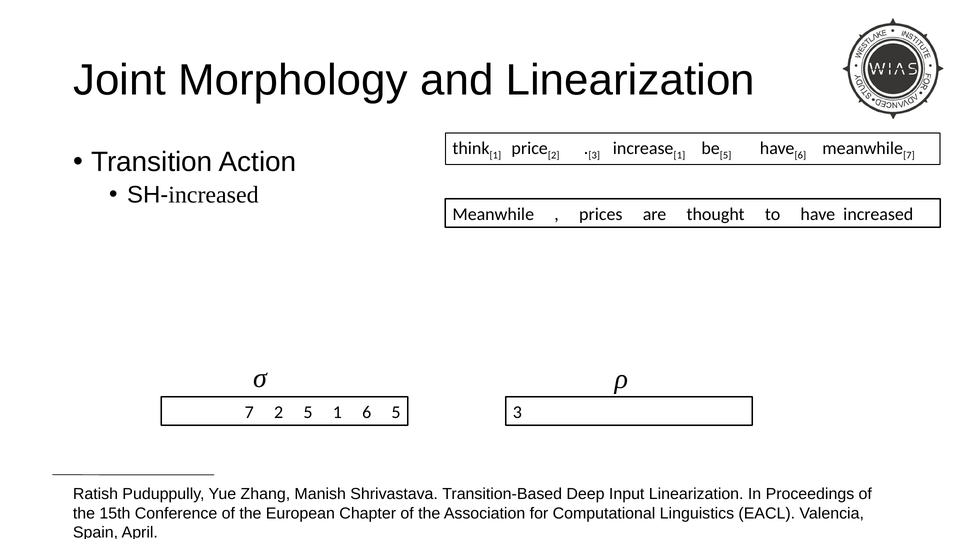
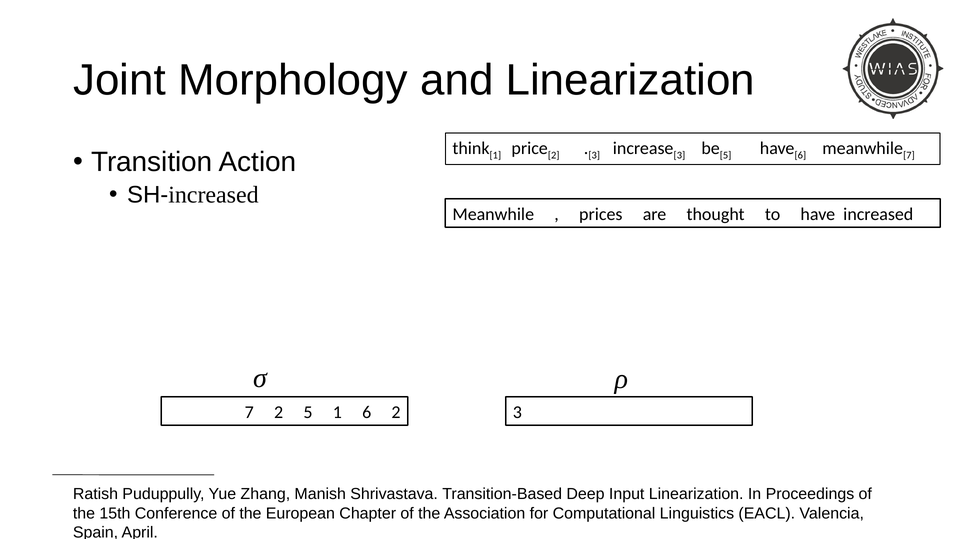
1 at (679, 156): 1 -> 3
6 5: 5 -> 2
